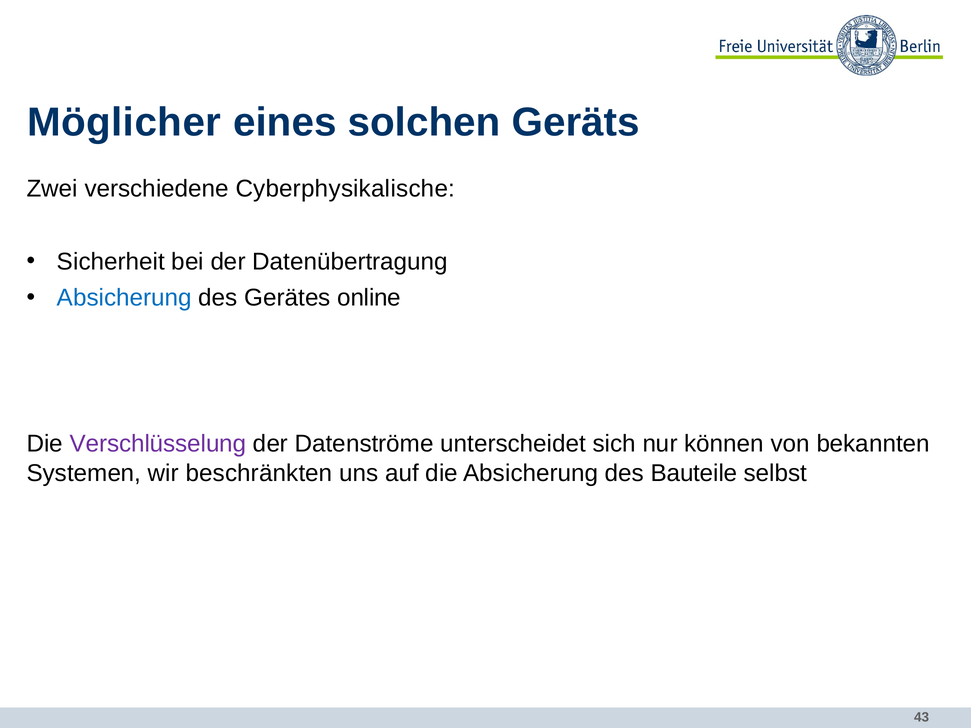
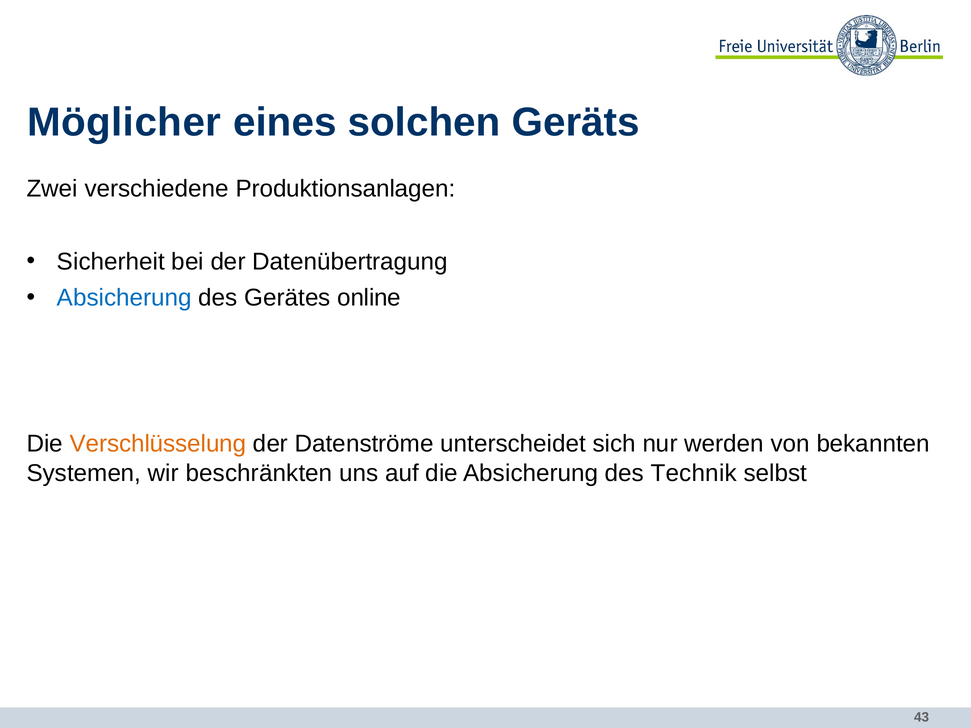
Cyberphysikalische: Cyberphysikalische -> Produktionsanlagen
Verschlüsselung colour: purple -> orange
können: können -> werden
Bauteile: Bauteile -> Technik
